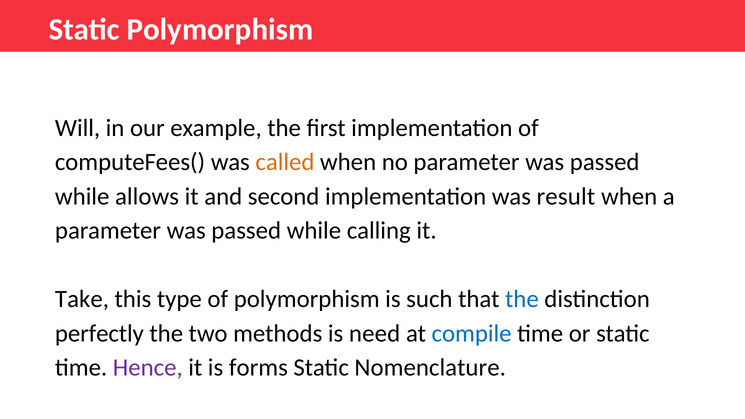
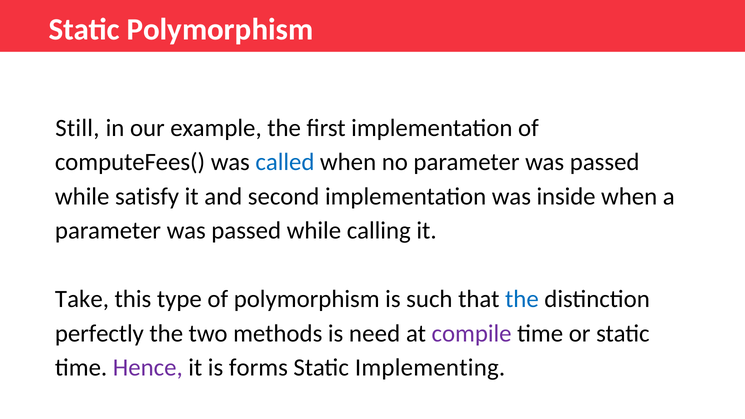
Will: Will -> Still
called colour: orange -> blue
allows: allows -> satisfy
result: result -> inside
compile colour: blue -> purple
Nomenclature: Nomenclature -> Implementing
